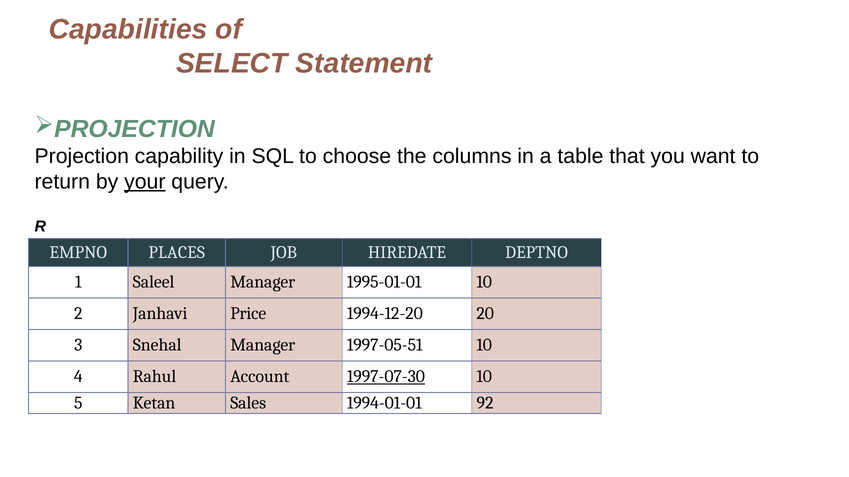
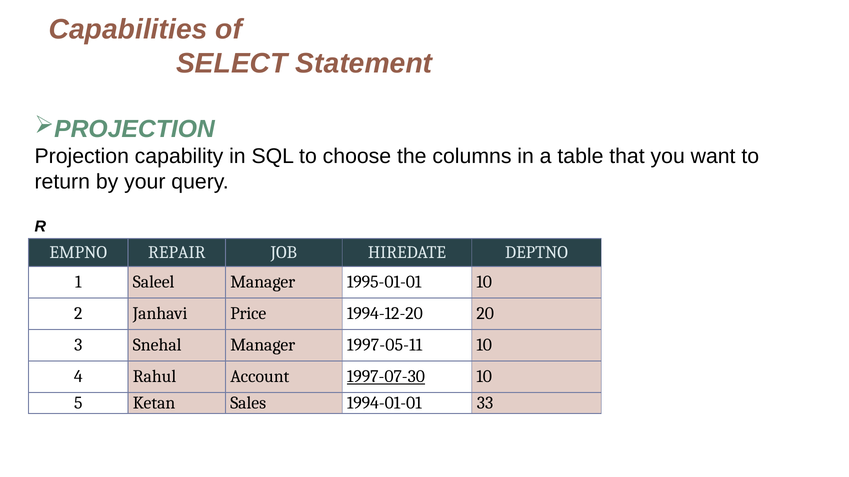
your underline: present -> none
PLACES: PLACES -> REPAIR
1997-05-51: 1997-05-51 -> 1997-05-11
92: 92 -> 33
